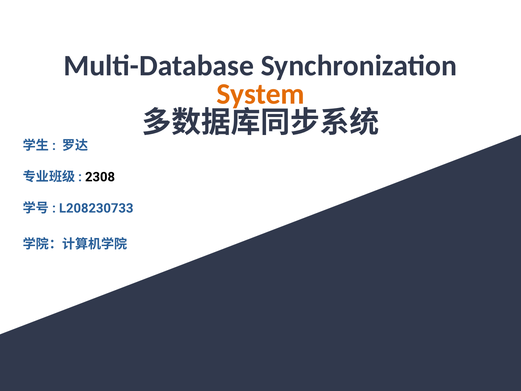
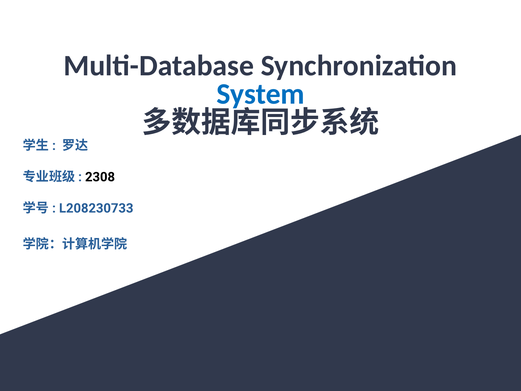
System colour: orange -> blue
